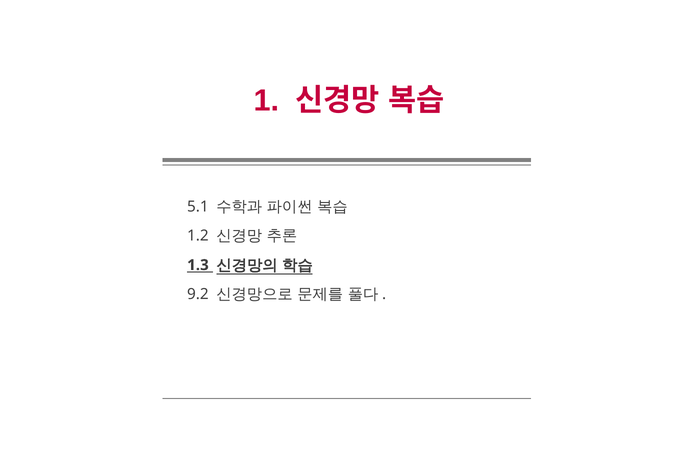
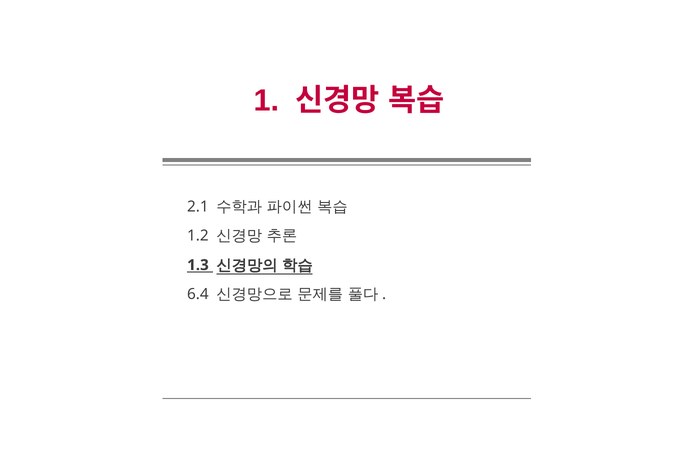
5.1: 5.1 -> 2.1
9.2: 9.2 -> 6.4
